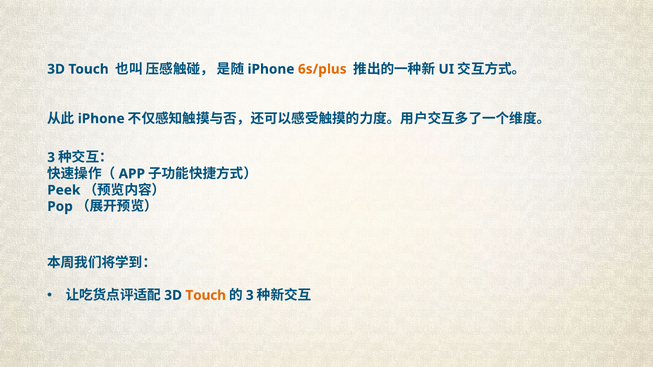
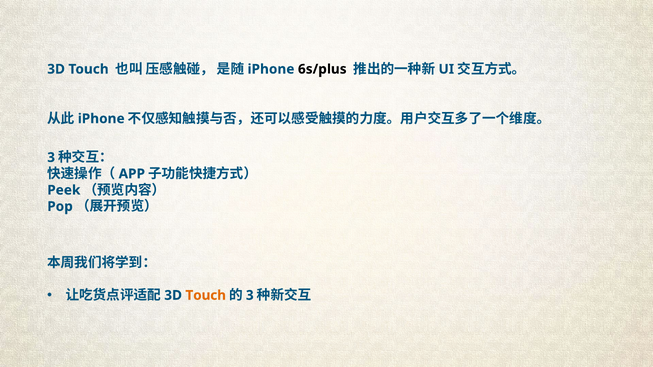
6s/plus colour: orange -> black
